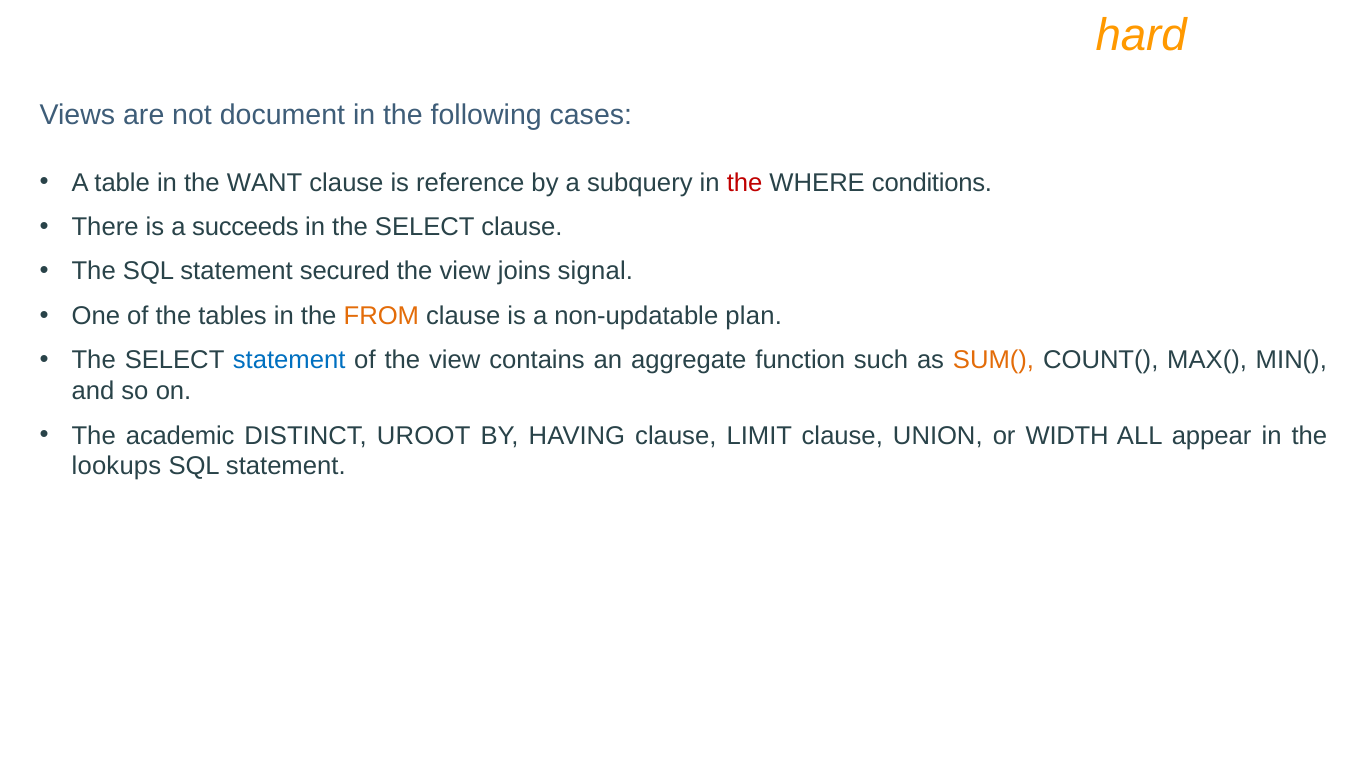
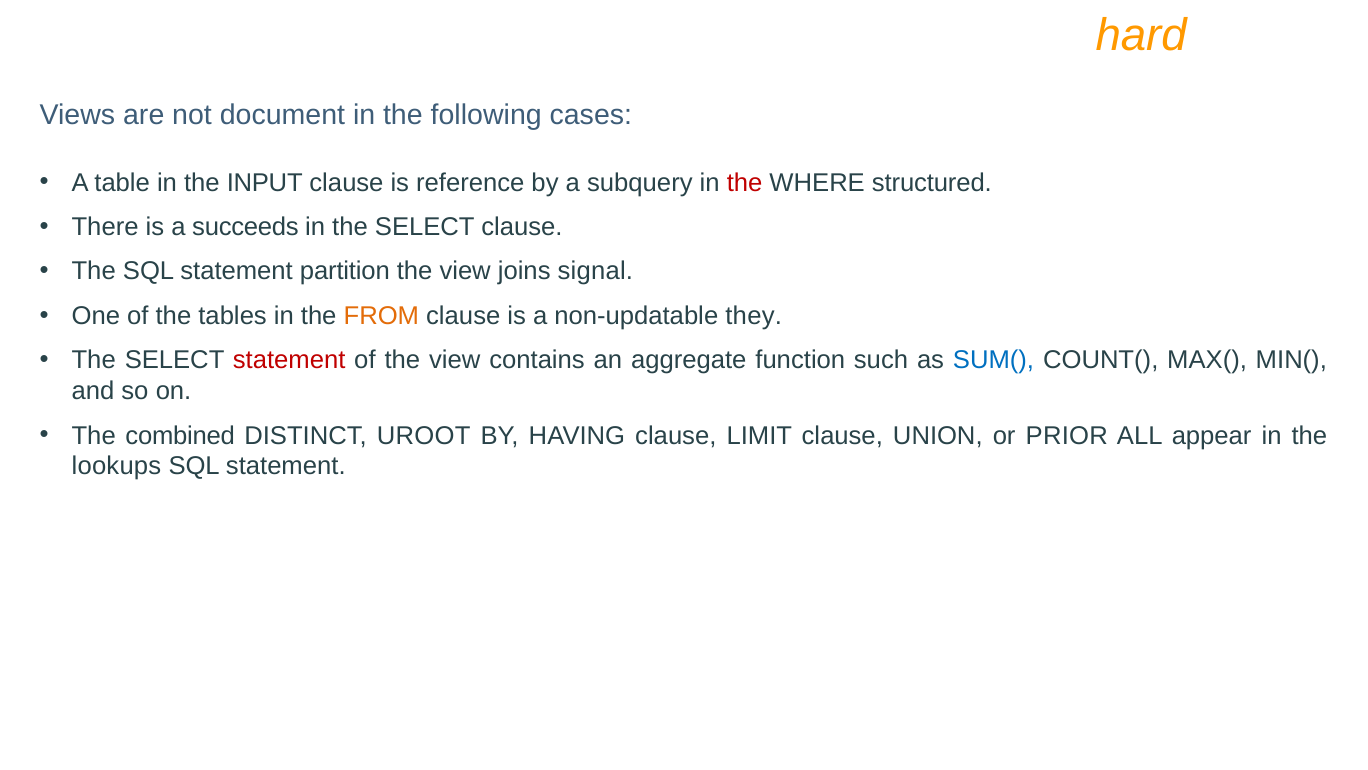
WANT: WANT -> INPUT
conditions: conditions -> structured
secured: secured -> partition
plan: plan -> they
statement at (289, 360) colour: blue -> red
SUM( colour: orange -> blue
academic: academic -> combined
WIDTH: WIDTH -> PRIOR
